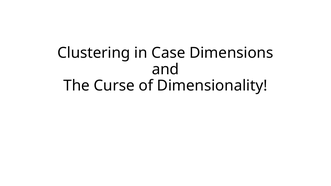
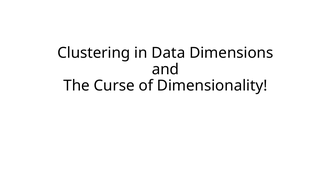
Case: Case -> Data
